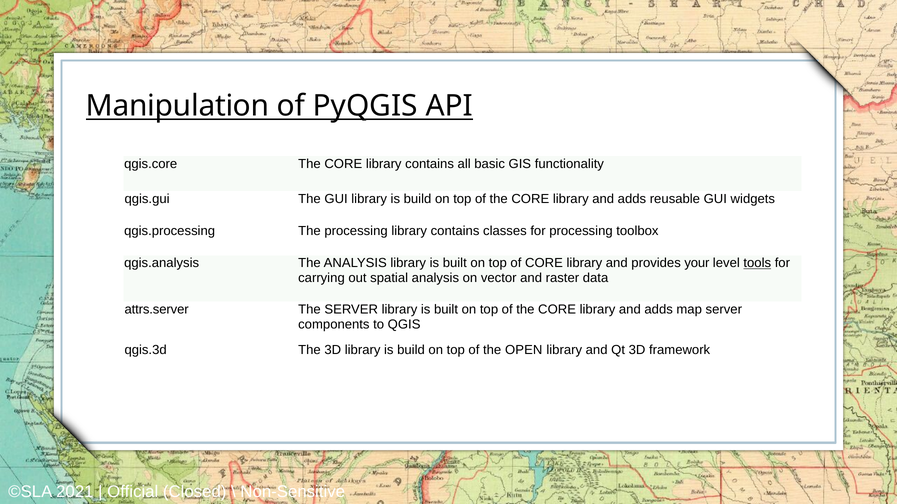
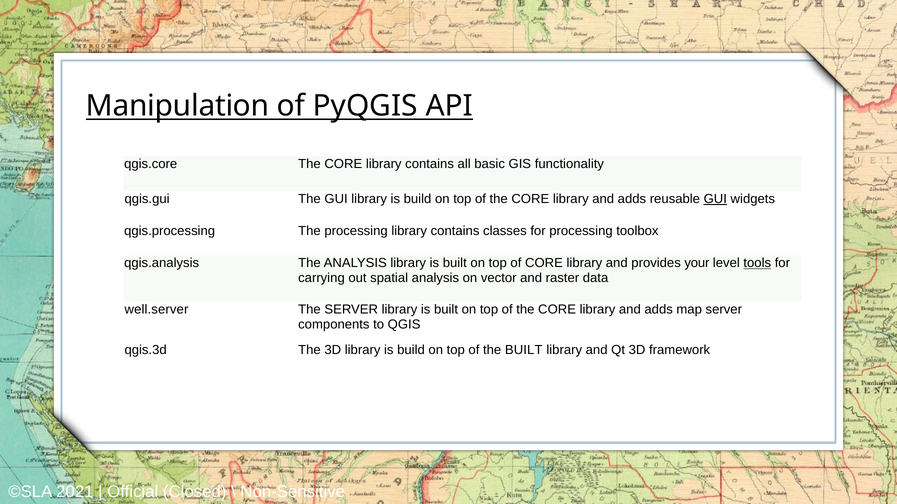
GUI at (715, 199) underline: none -> present
attrs.server: attrs.server -> well.server
the OPEN: OPEN -> BUILT
